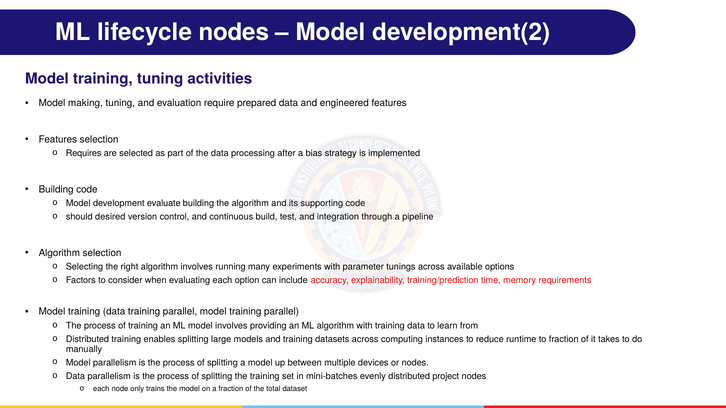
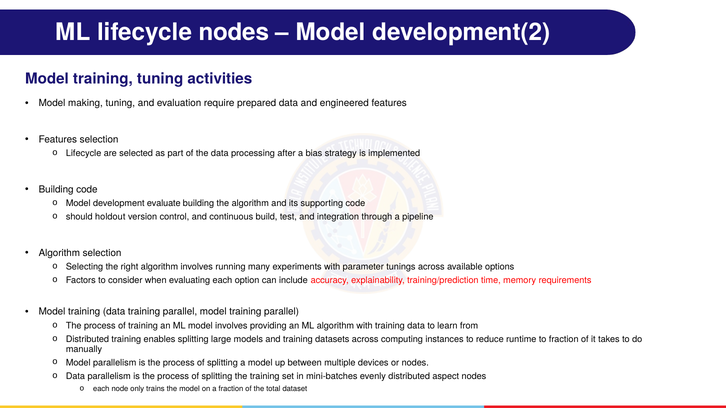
Requires at (84, 154): Requires -> Lifecycle
desired: desired -> holdout
project: project -> aspect
